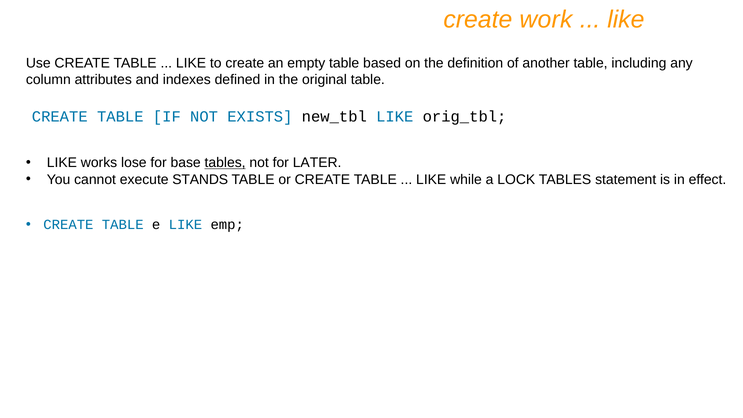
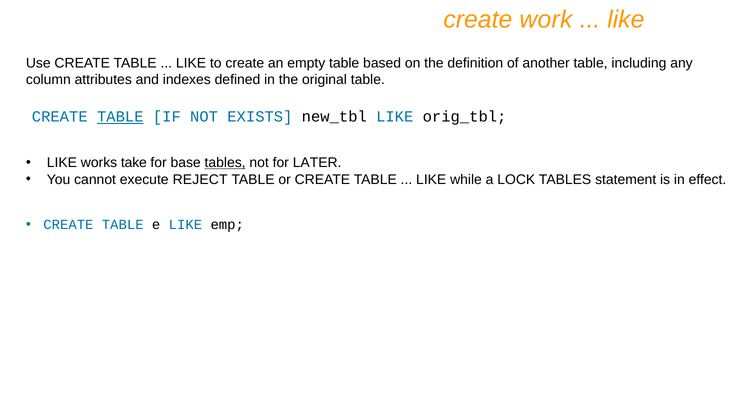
TABLE at (120, 117) underline: none -> present
lose: lose -> take
STANDS: STANDS -> REJECT
